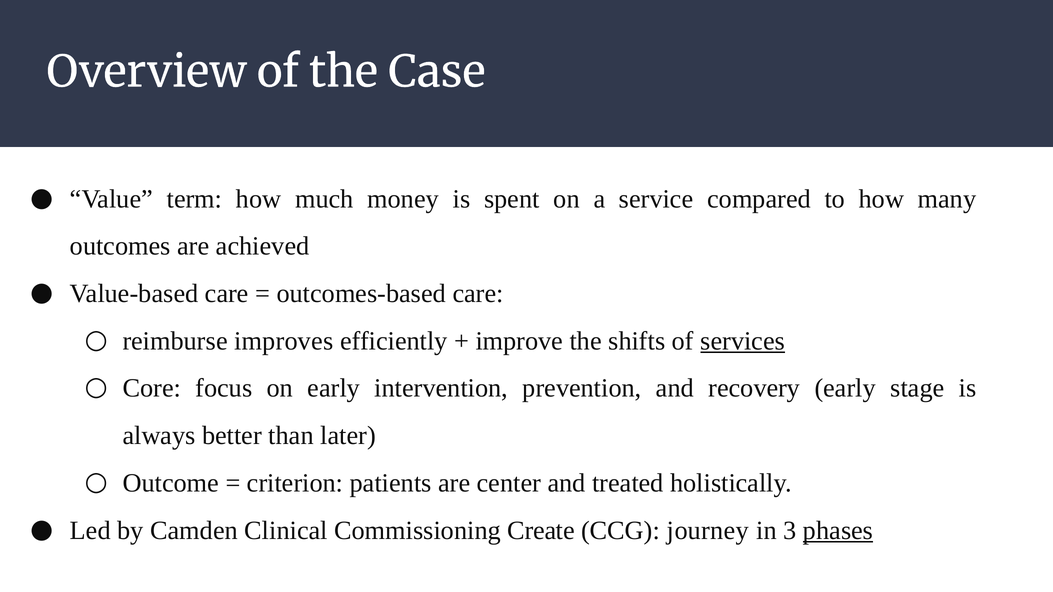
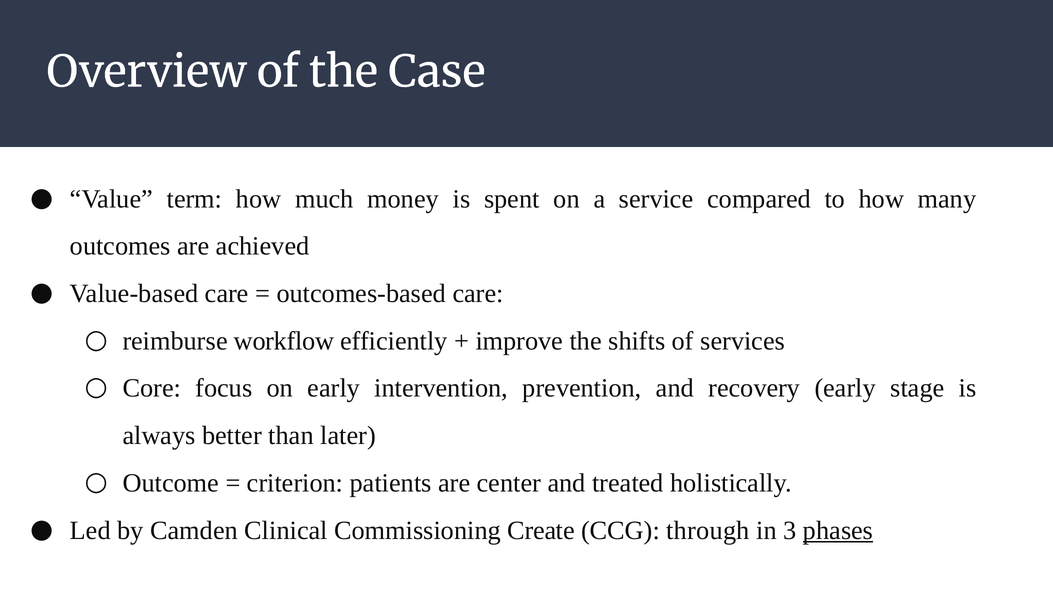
improves: improves -> workflow
services underline: present -> none
journey: journey -> through
